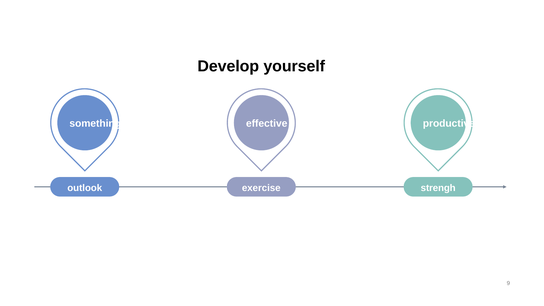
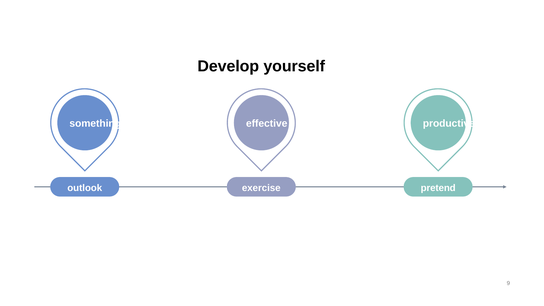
strengh: strengh -> pretend
